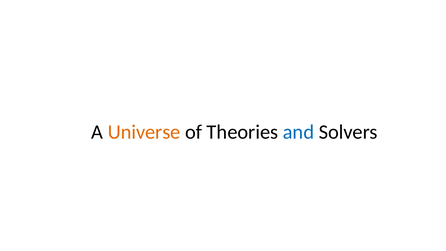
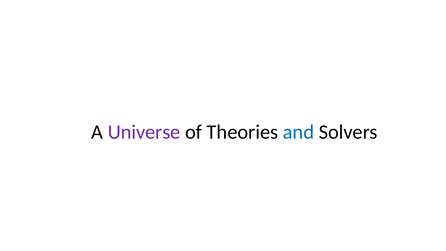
Universe colour: orange -> purple
